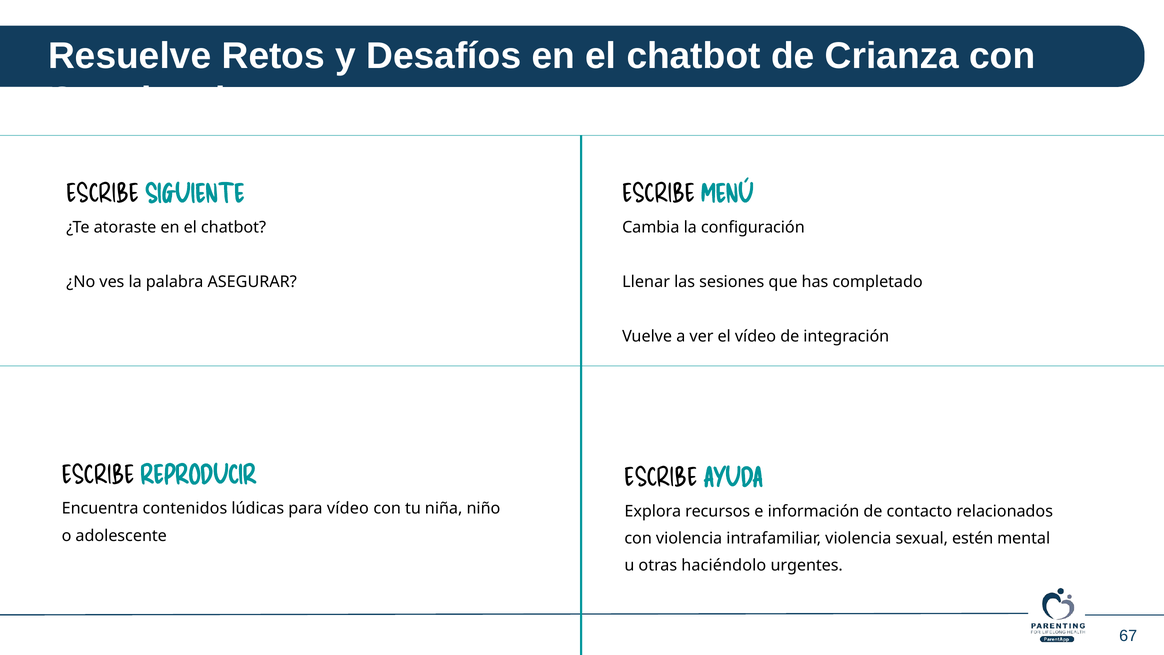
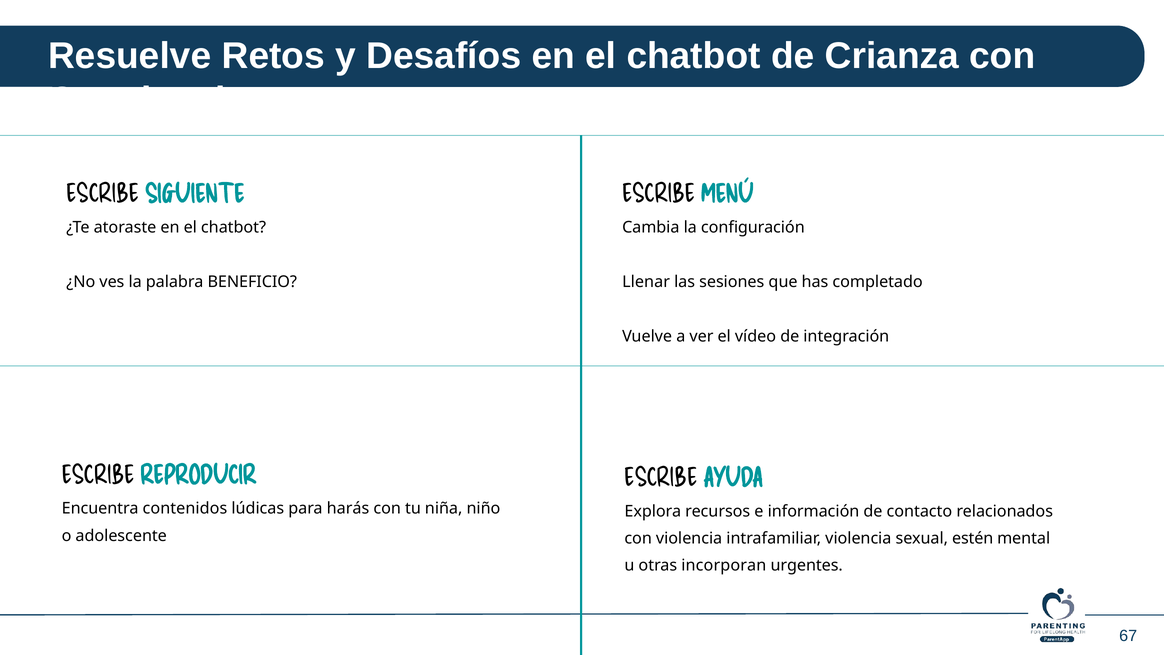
ASEGURAR: ASEGURAR -> BENEFICIO
para vídeo: vídeo -> harás
haciéndolo: haciéndolo -> incorporan
